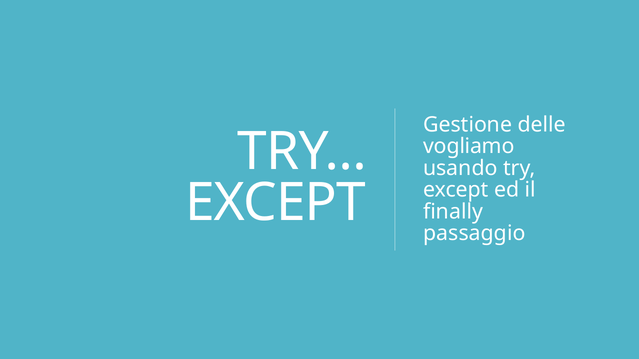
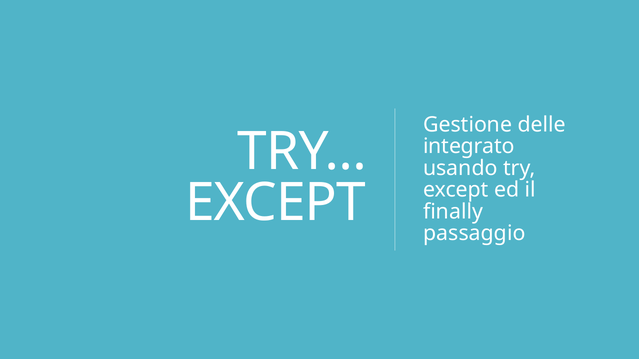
vogliamo: vogliamo -> integrato
